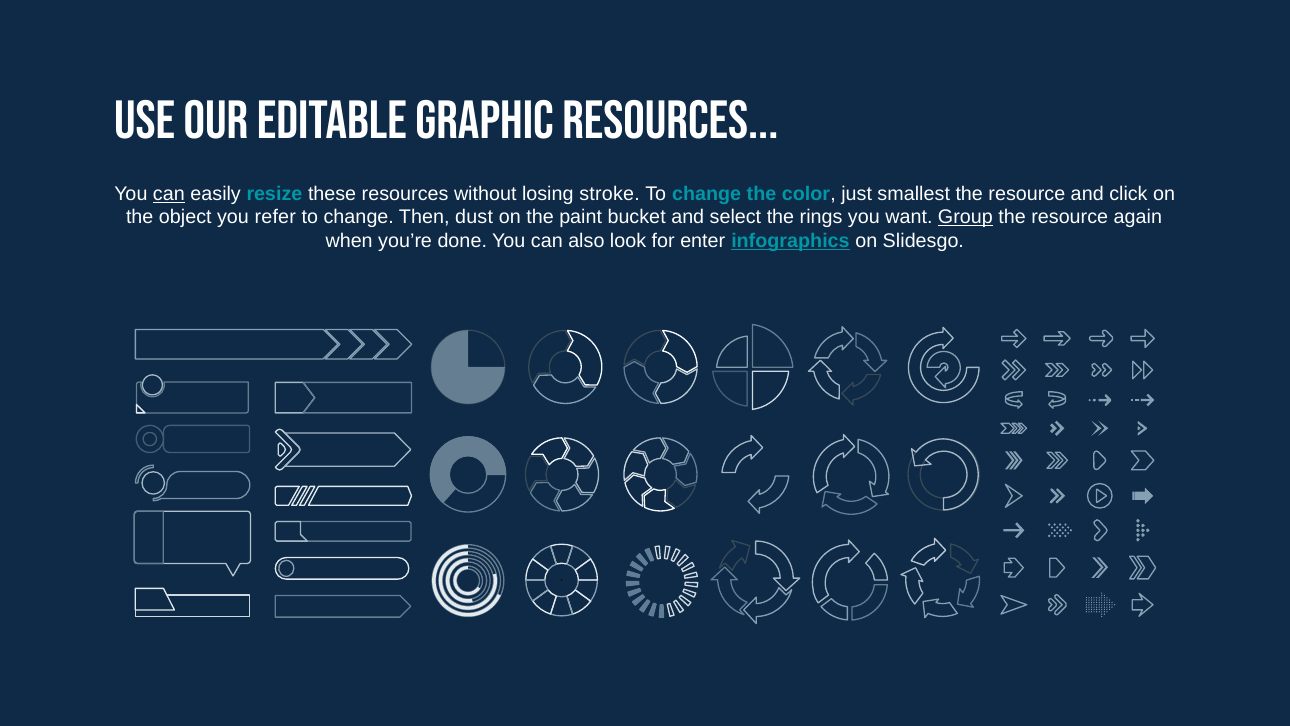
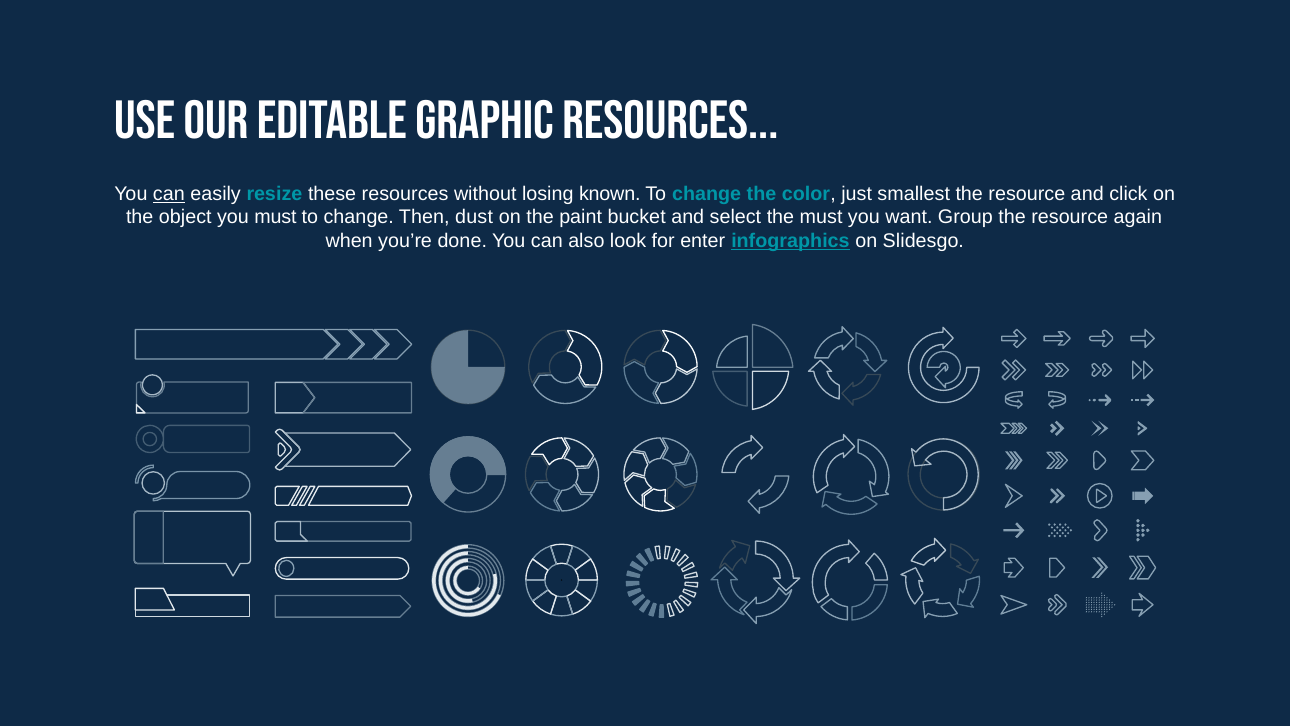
stroke: stroke -> known
you refer: refer -> must
the rings: rings -> must
Group underline: present -> none
